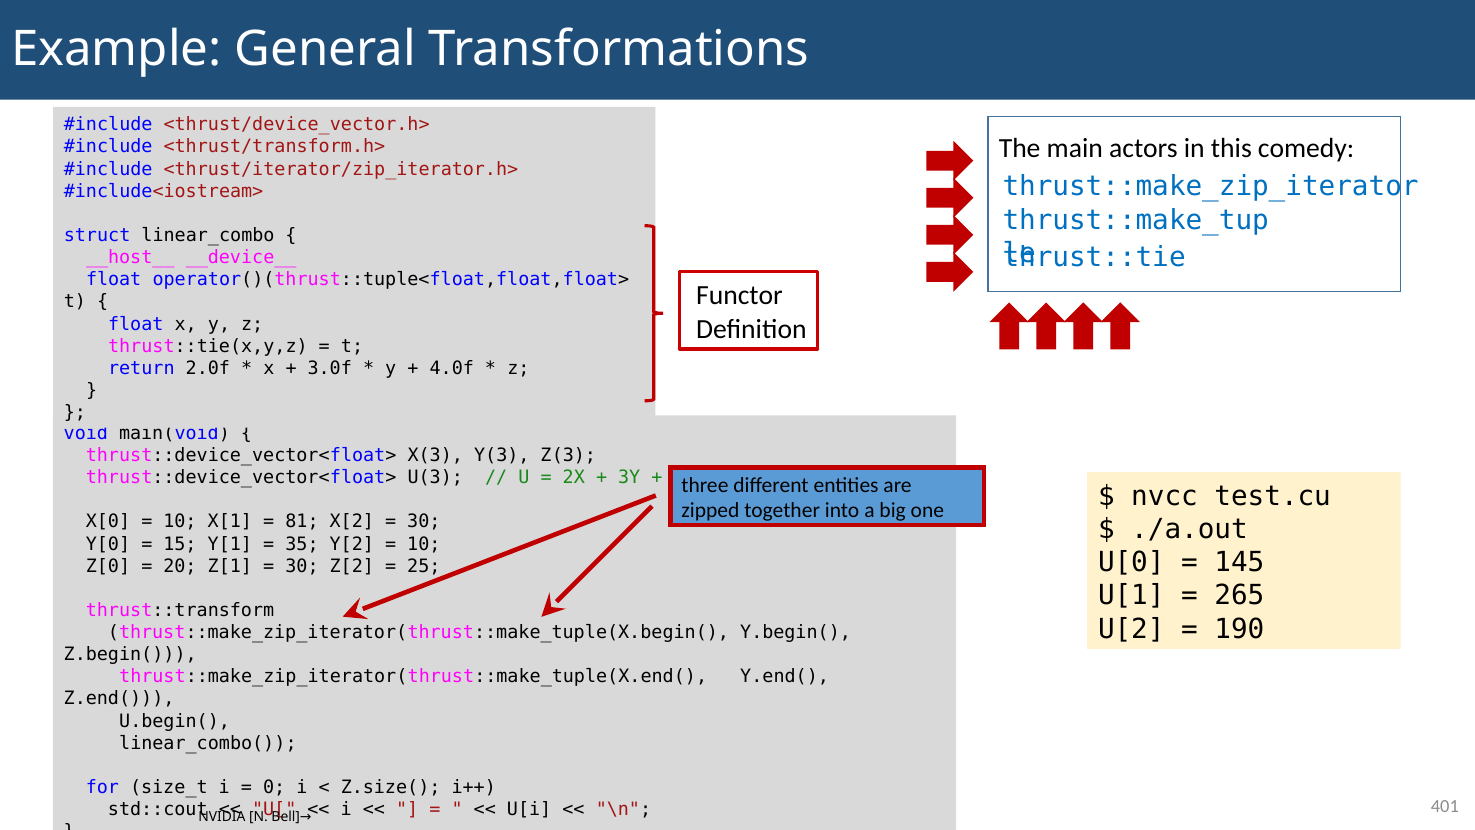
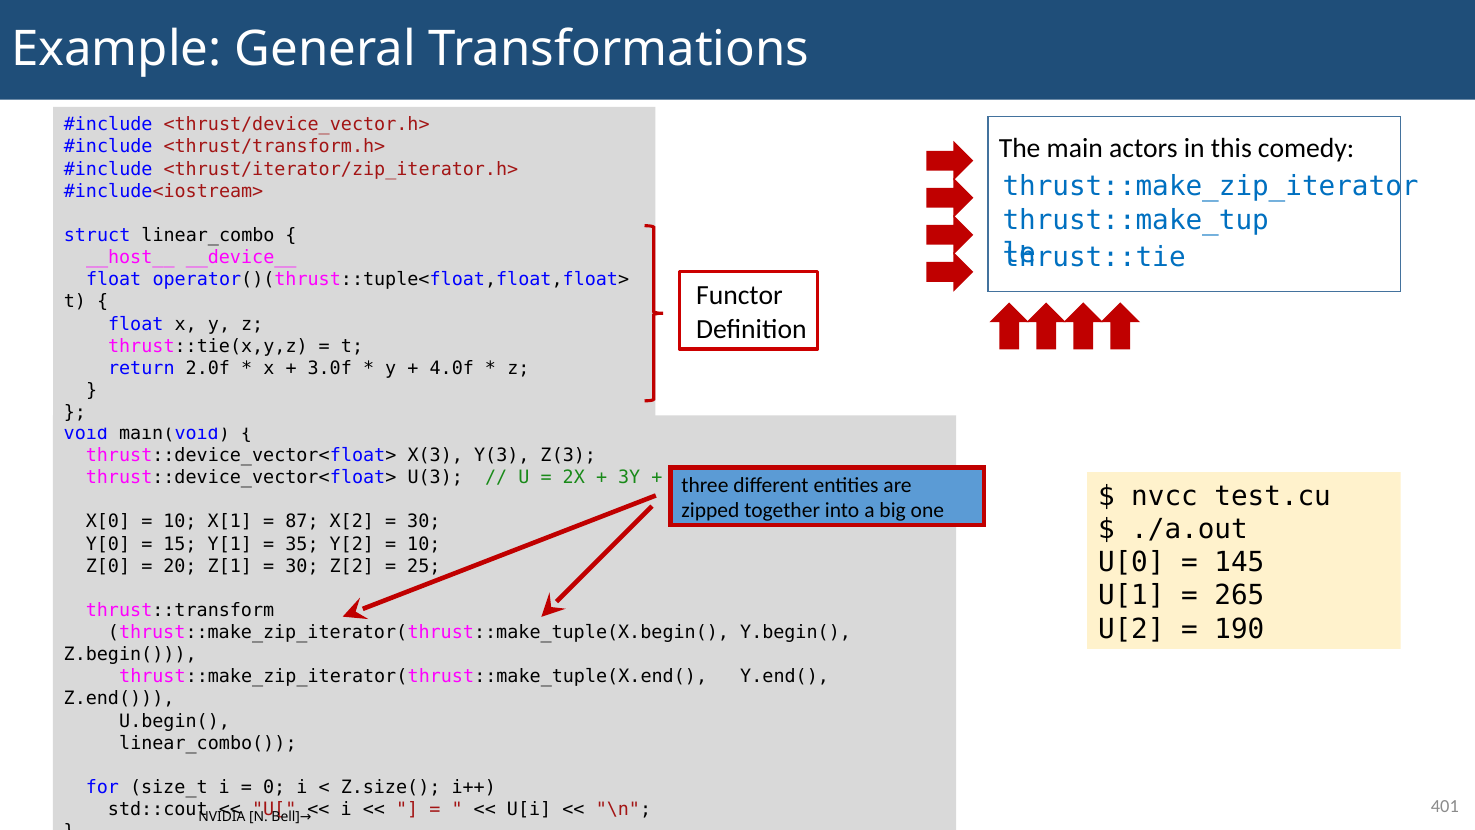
81: 81 -> 87
